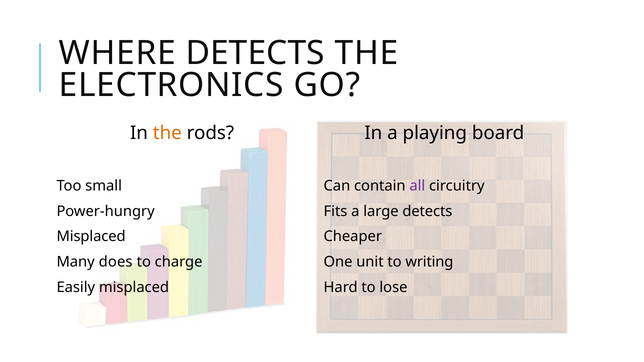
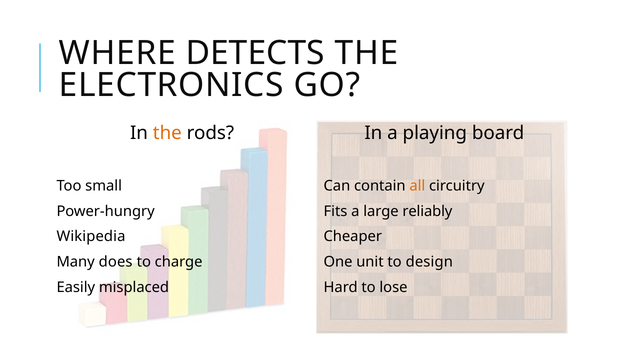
all colour: purple -> orange
large detects: detects -> reliably
Misplaced at (91, 237): Misplaced -> Wikipedia
writing: writing -> design
